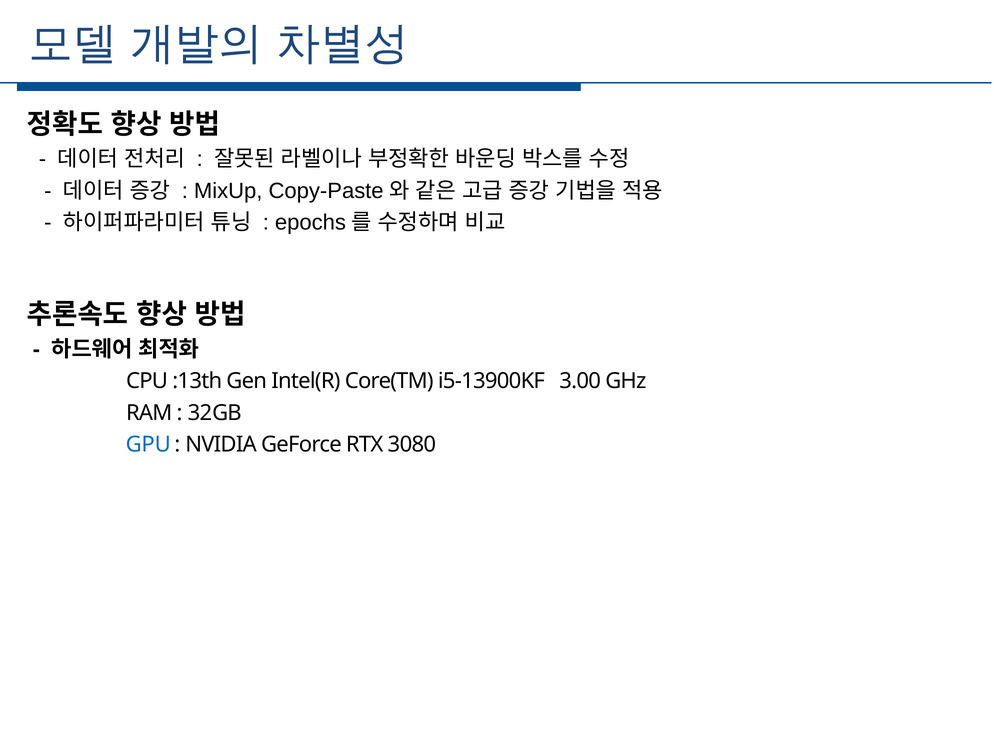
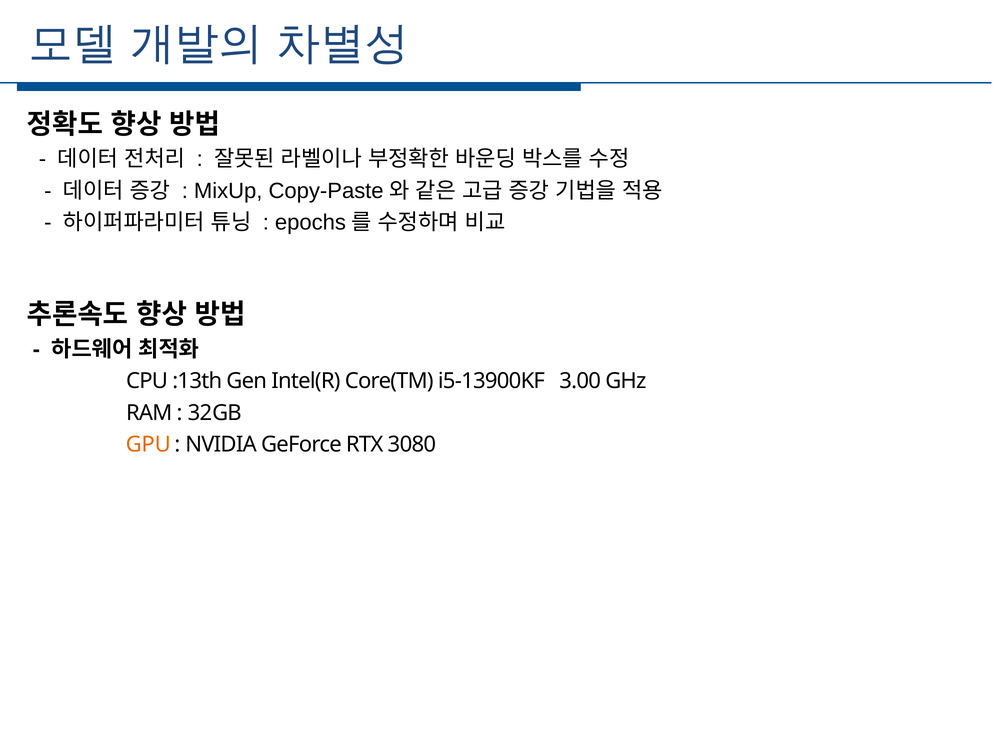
GPU colour: blue -> orange
